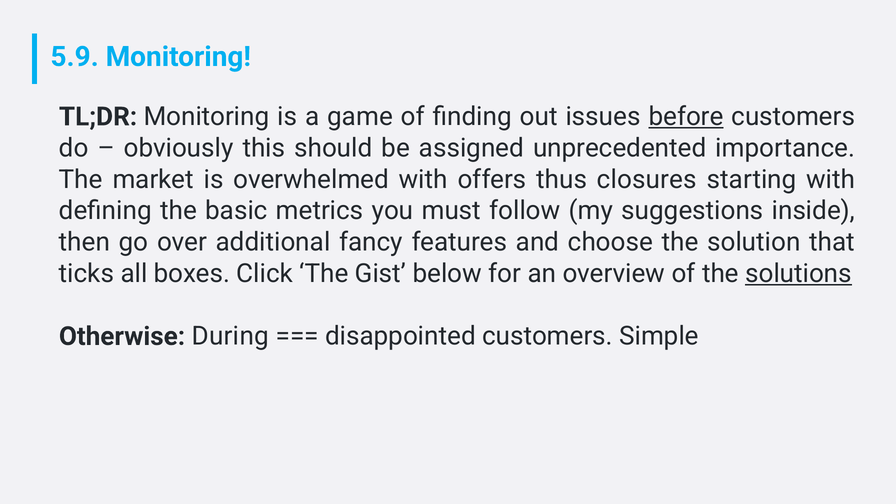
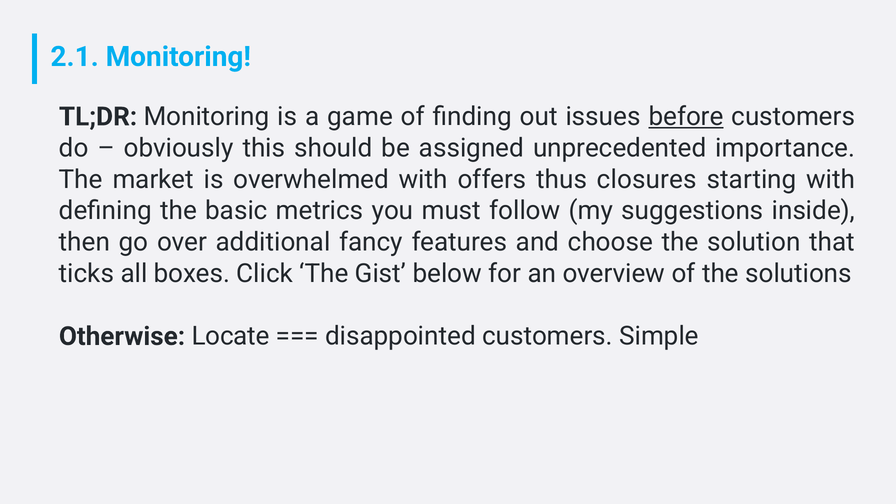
5.9: 5.9 -> 2.1
solutions underline: present -> none
During: During -> Locate
